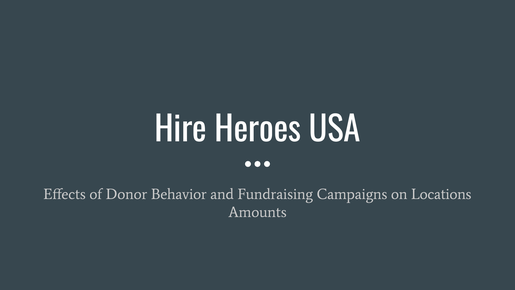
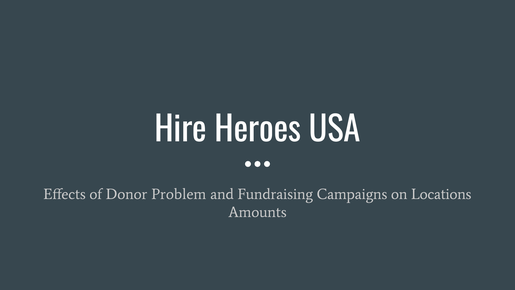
Behavior: Behavior -> Problem
